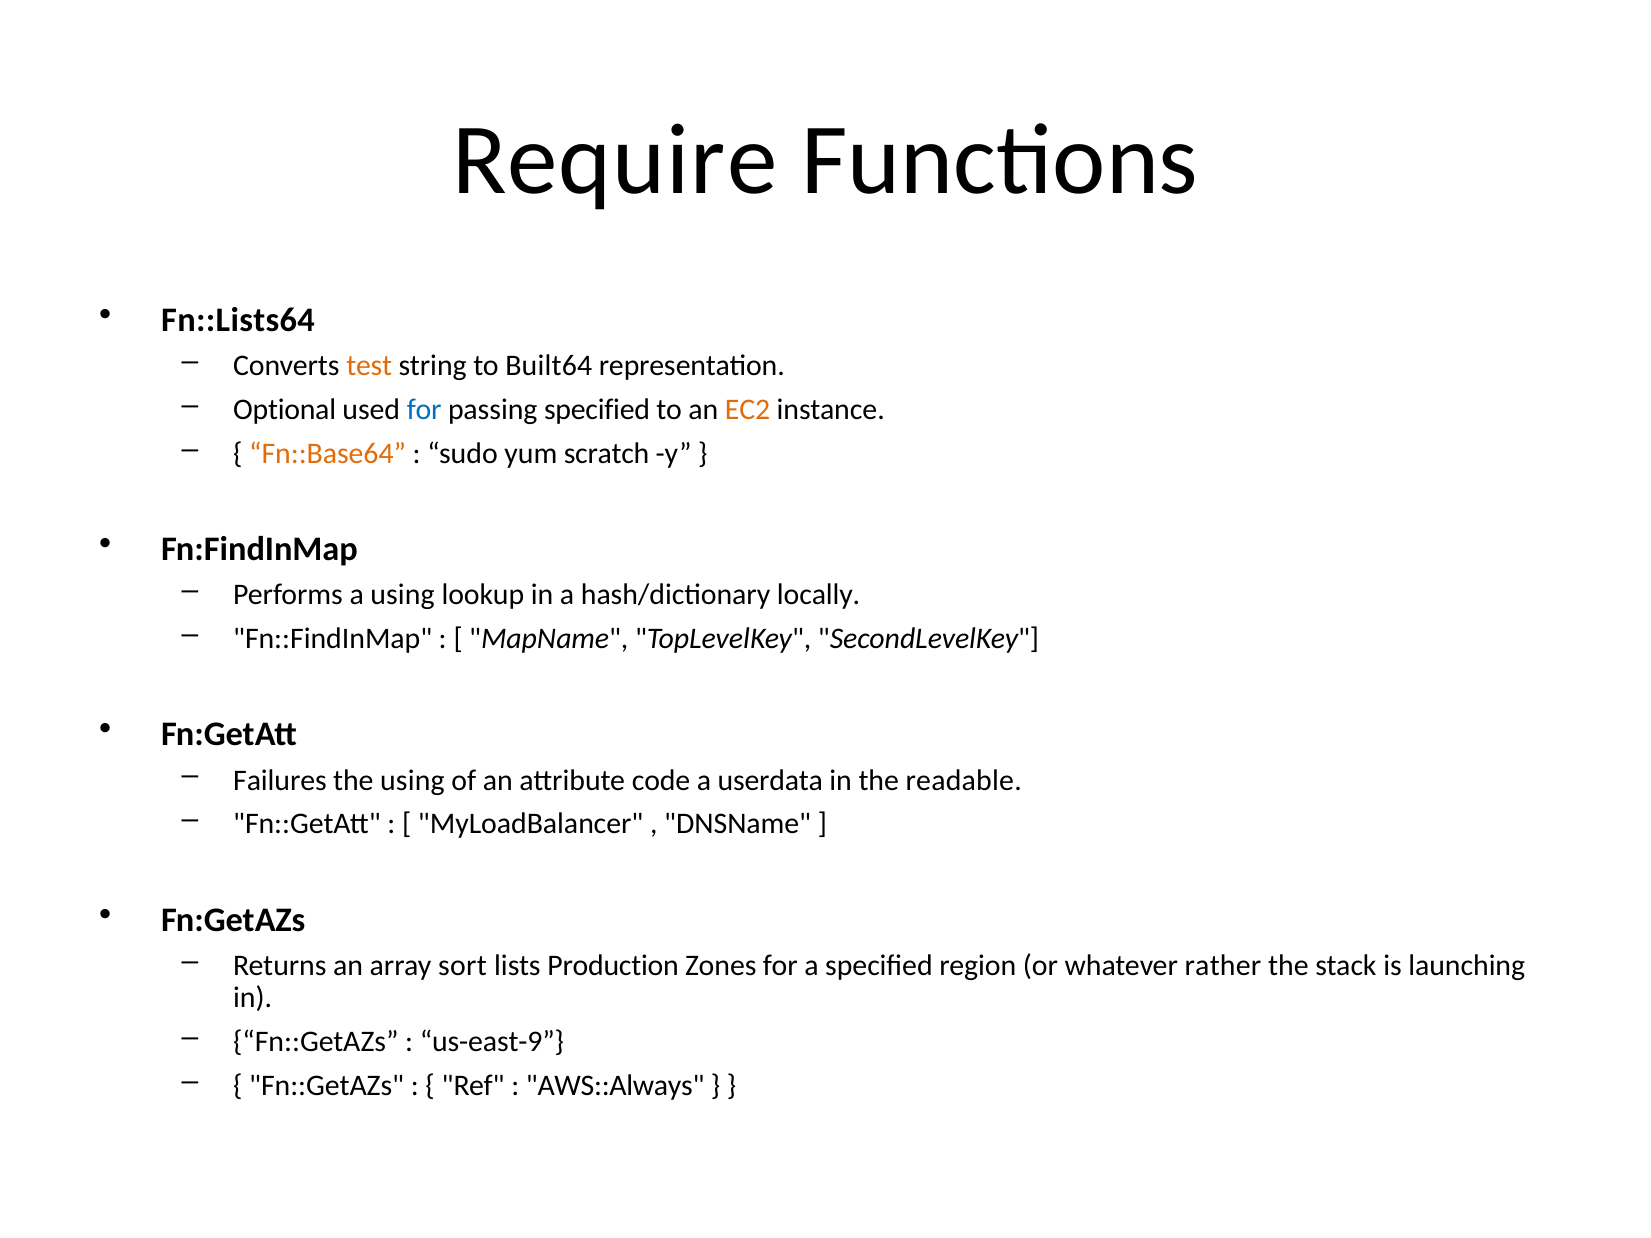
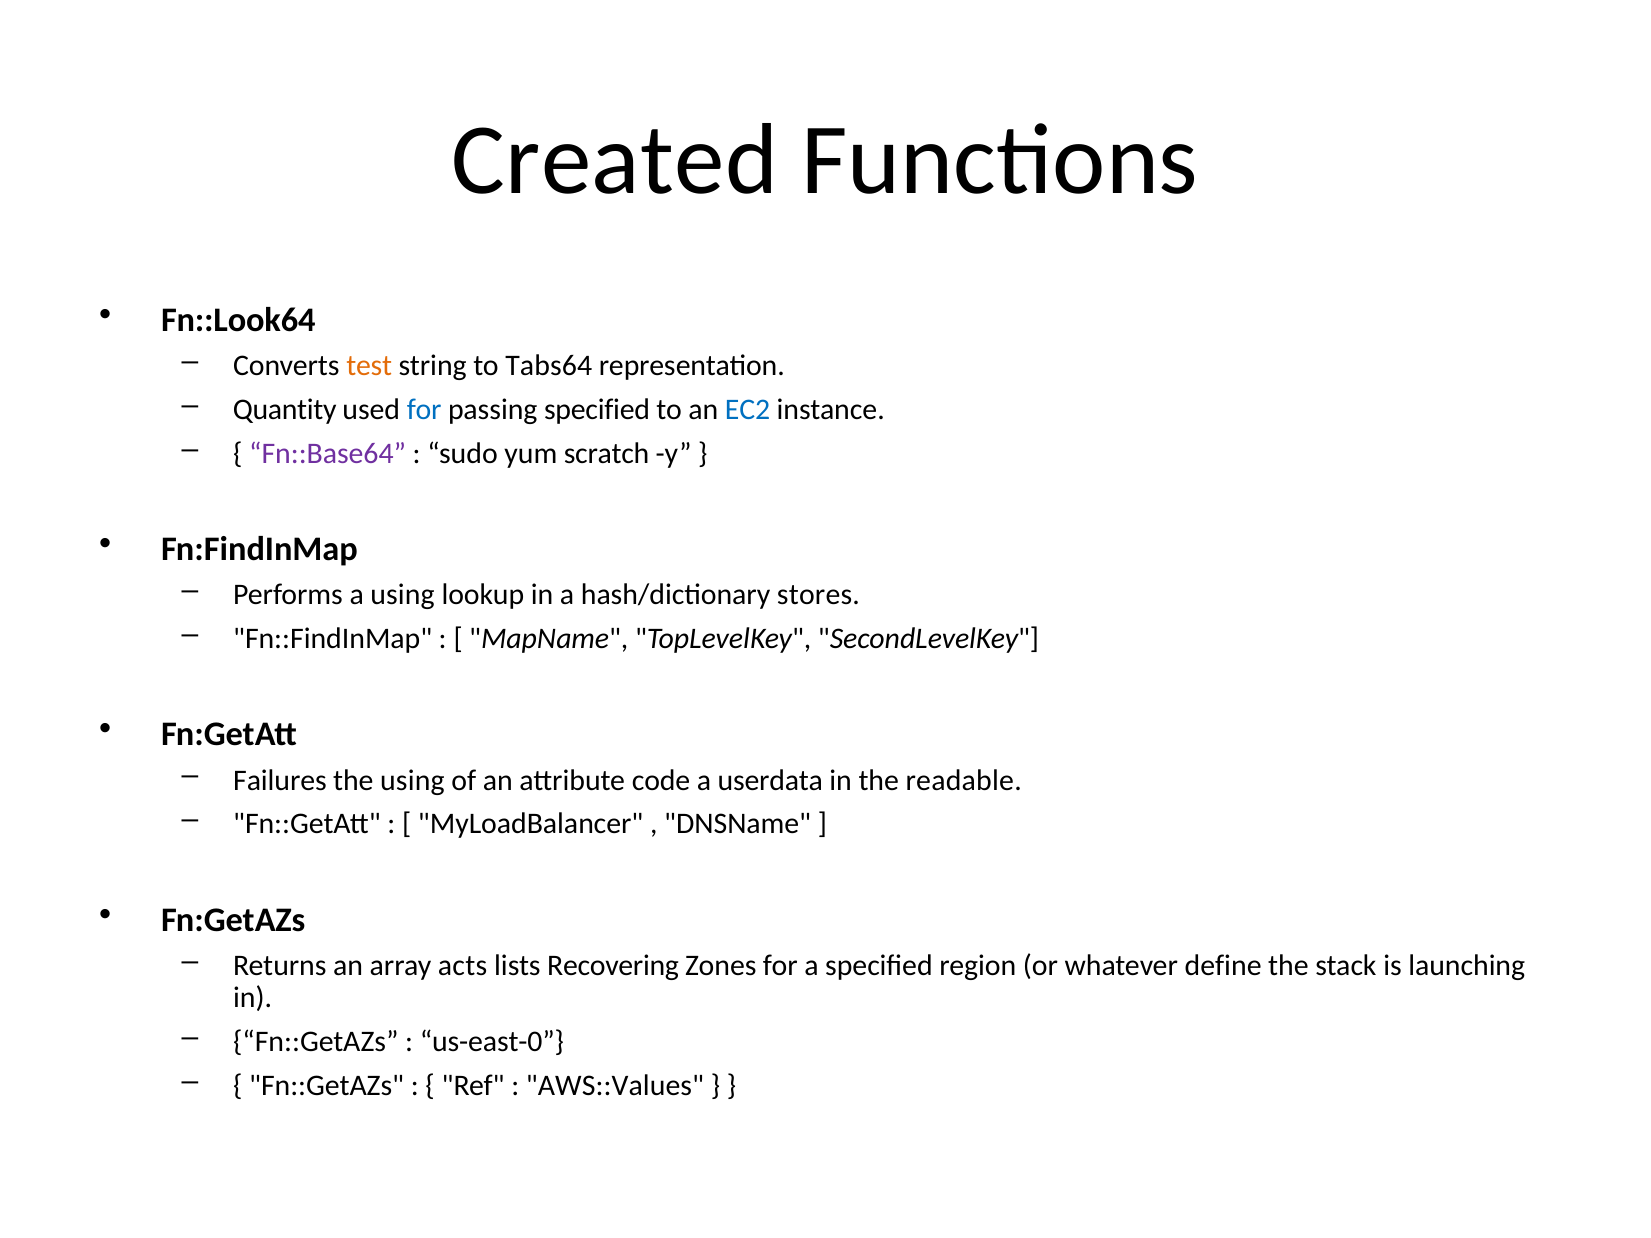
Require: Require -> Created
Fn::Lists64: Fn::Lists64 -> Fn::Look64
Built64: Built64 -> Tabs64
Optional: Optional -> Quantity
EC2 colour: orange -> blue
Fn::Base64 colour: orange -> purple
locally: locally -> stores
sort: sort -> acts
Production: Production -> Recovering
rather: rather -> define
us-east-9: us-east-9 -> us-east-0
AWS::Always: AWS::Always -> AWS::Values
